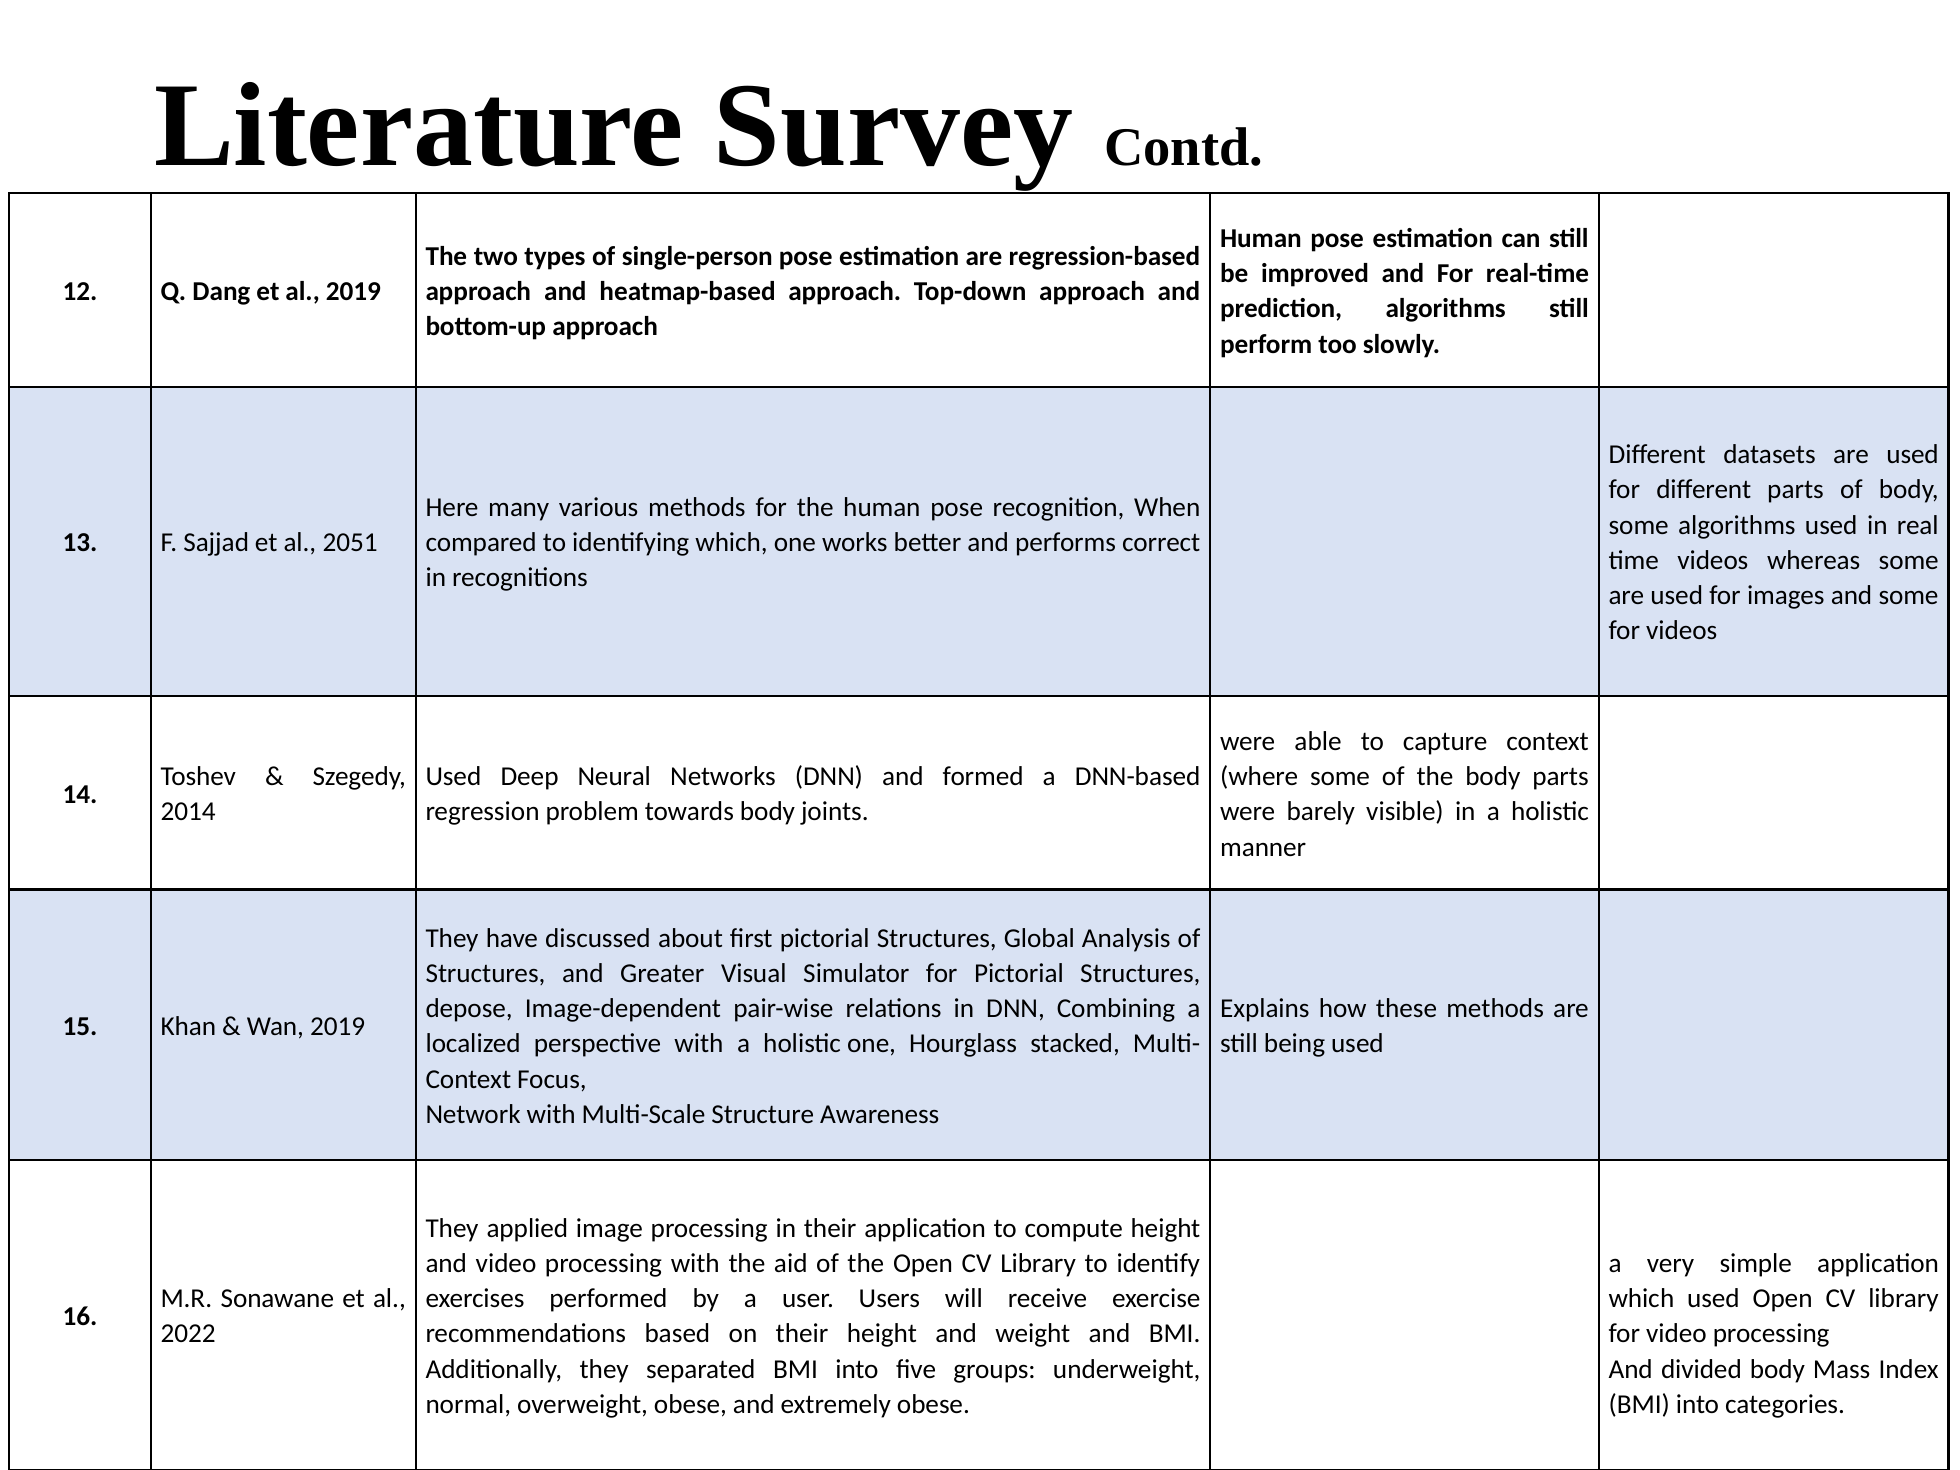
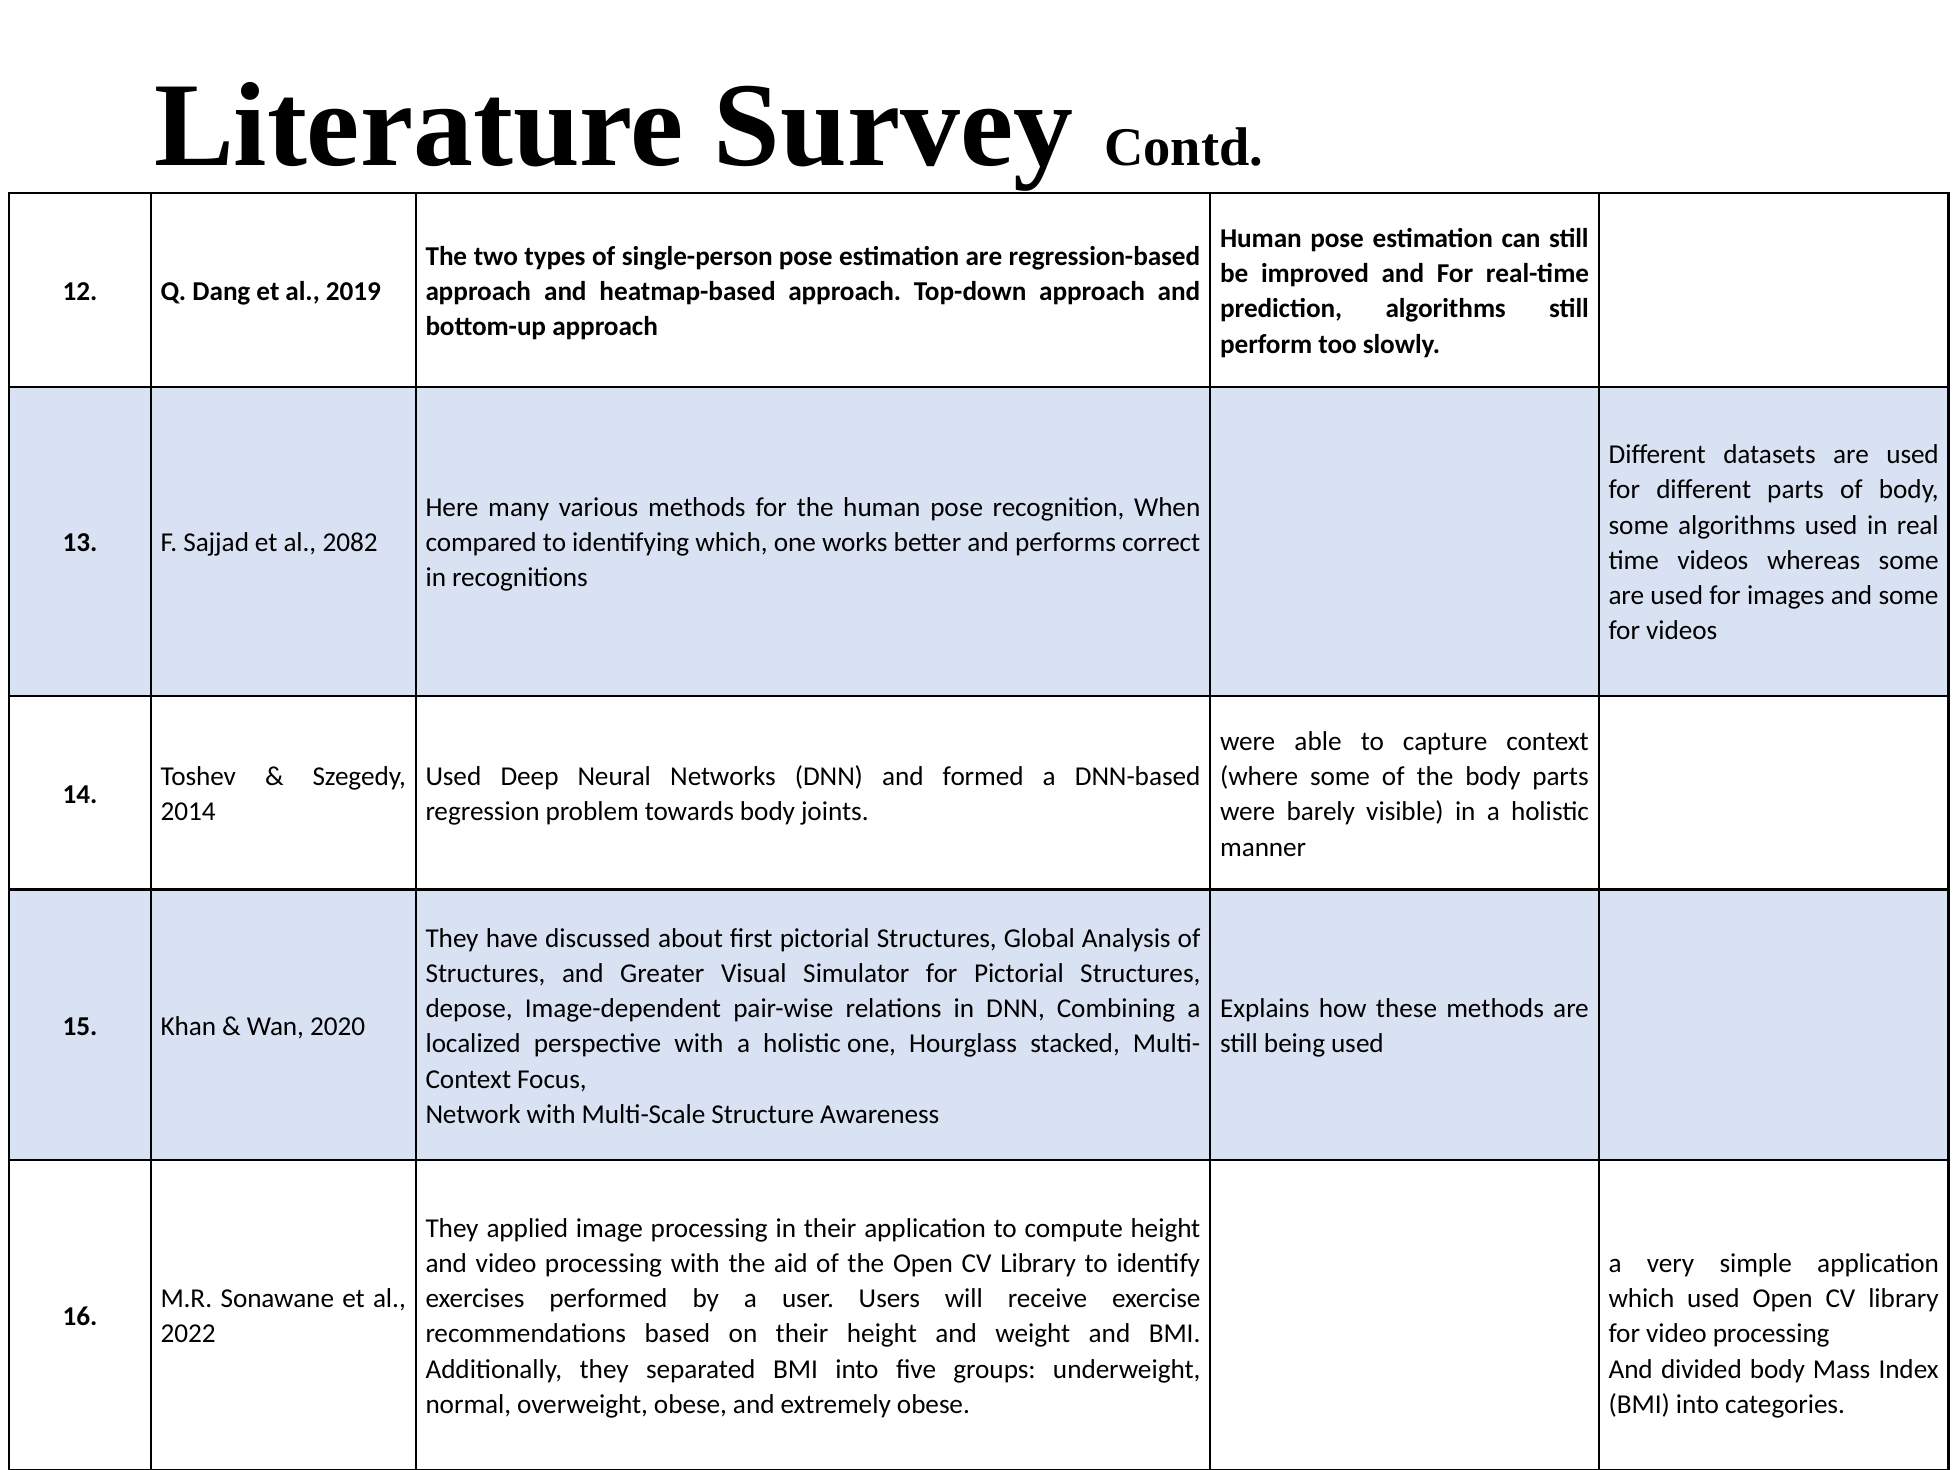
2051: 2051 -> 2082
Wan 2019: 2019 -> 2020
